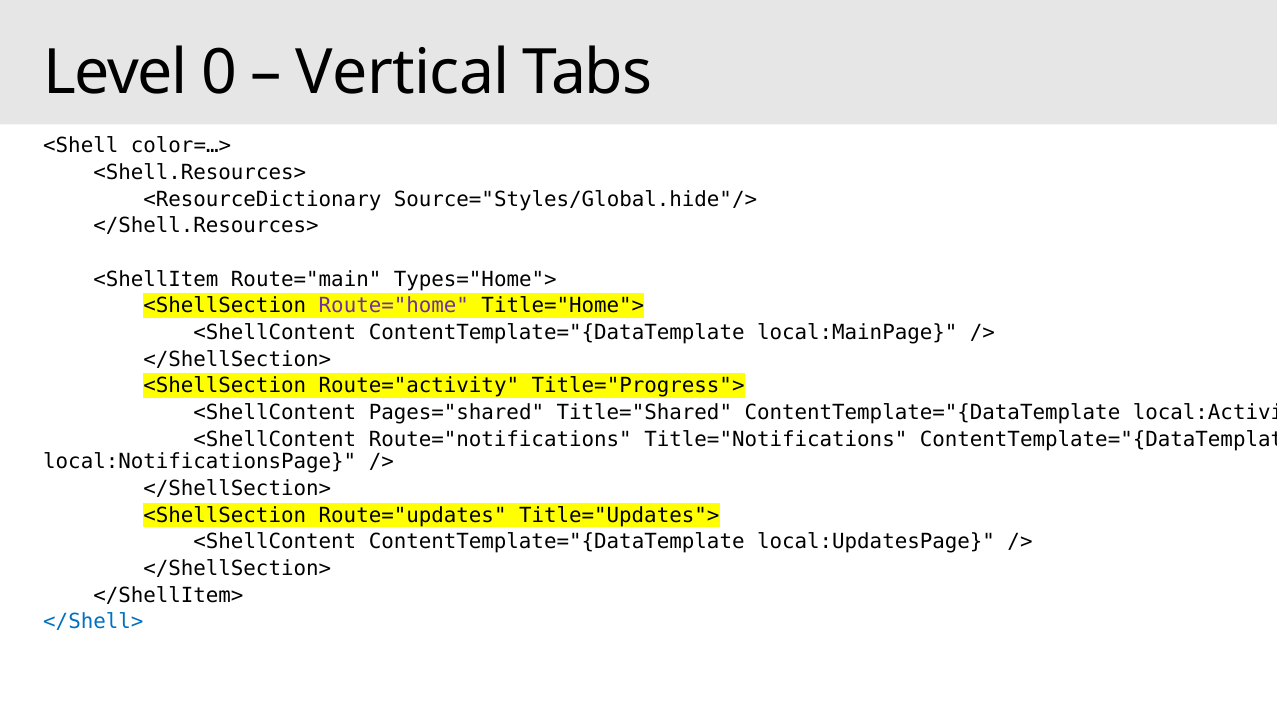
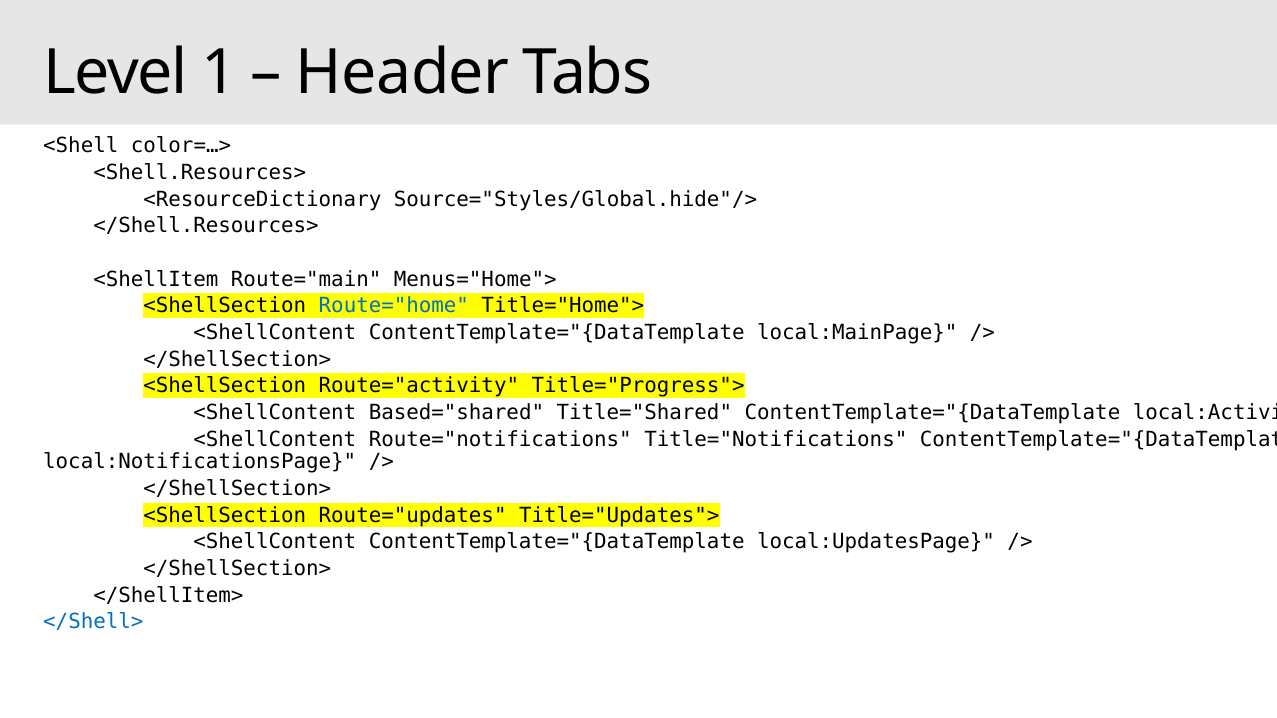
0: 0 -> 1
Vertical: Vertical -> Header
Types="Home">: Types="Home"> -> Menus="Home">
Route="home colour: purple -> blue
Pages="shared: Pages="shared -> Based="shared
